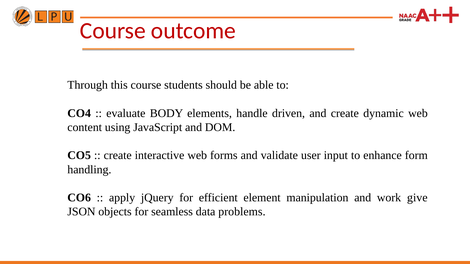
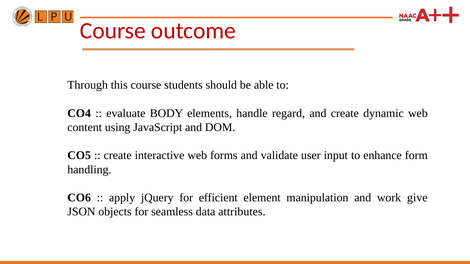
driven: driven -> regard
problems: problems -> attributes
